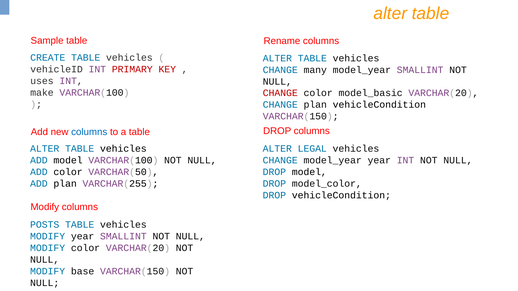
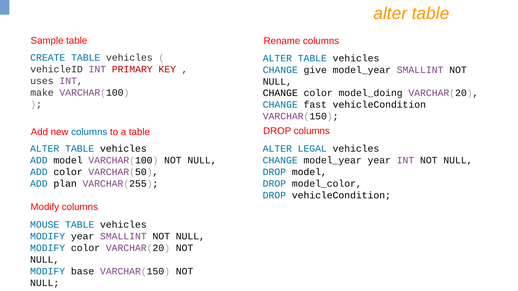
many: many -> give
CHANGE at (280, 93) colour: red -> black
model_basic: model_basic -> model_doing
CHANGE plan: plan -> fast
POSTS: POSTS -> MOUSE
